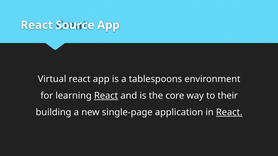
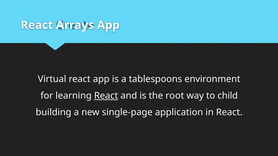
Source: Source -> Arrays
core: core -> root
their: their -> child
React at (229, 113) underline: present -> none
